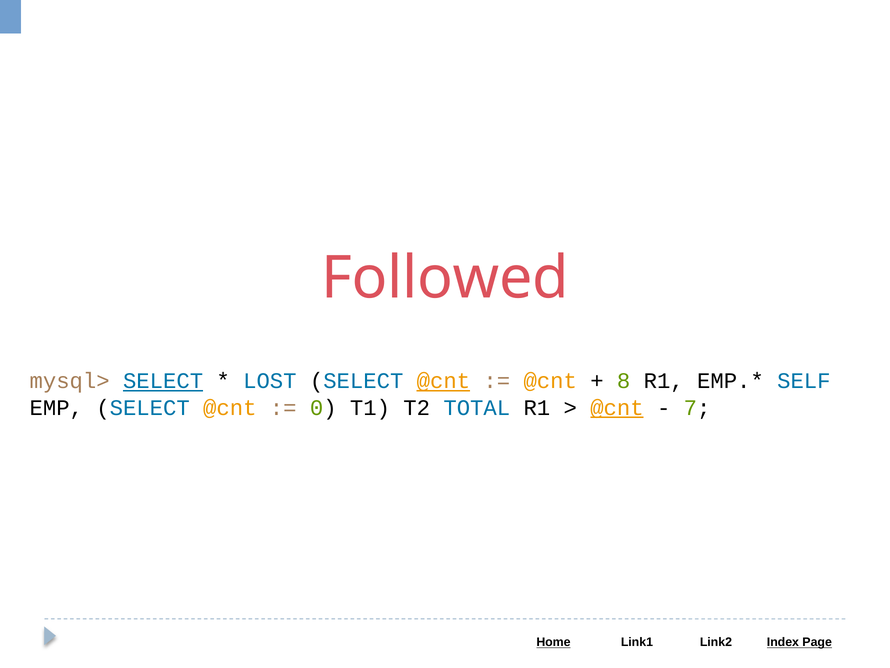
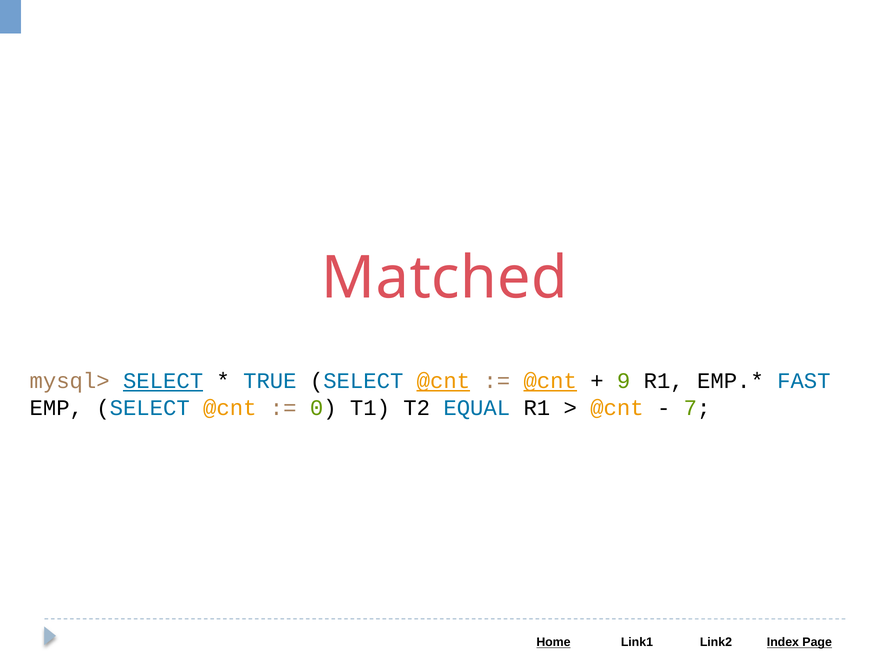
Followed: Followed -> Matched
LOST: LOST -> TRUE
@cnt at (550, 381) underline: none -> present
8: 8 -> 9
SELF: SELF -> FAST
TOTAL: TOTAL -> EQUAL
@cnt at (617, 408) underline: present -> none
